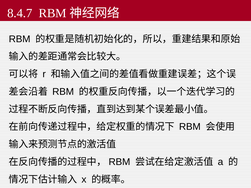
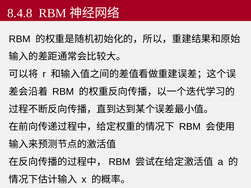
8.4.7: 8.4.7 -> 8.4.8
